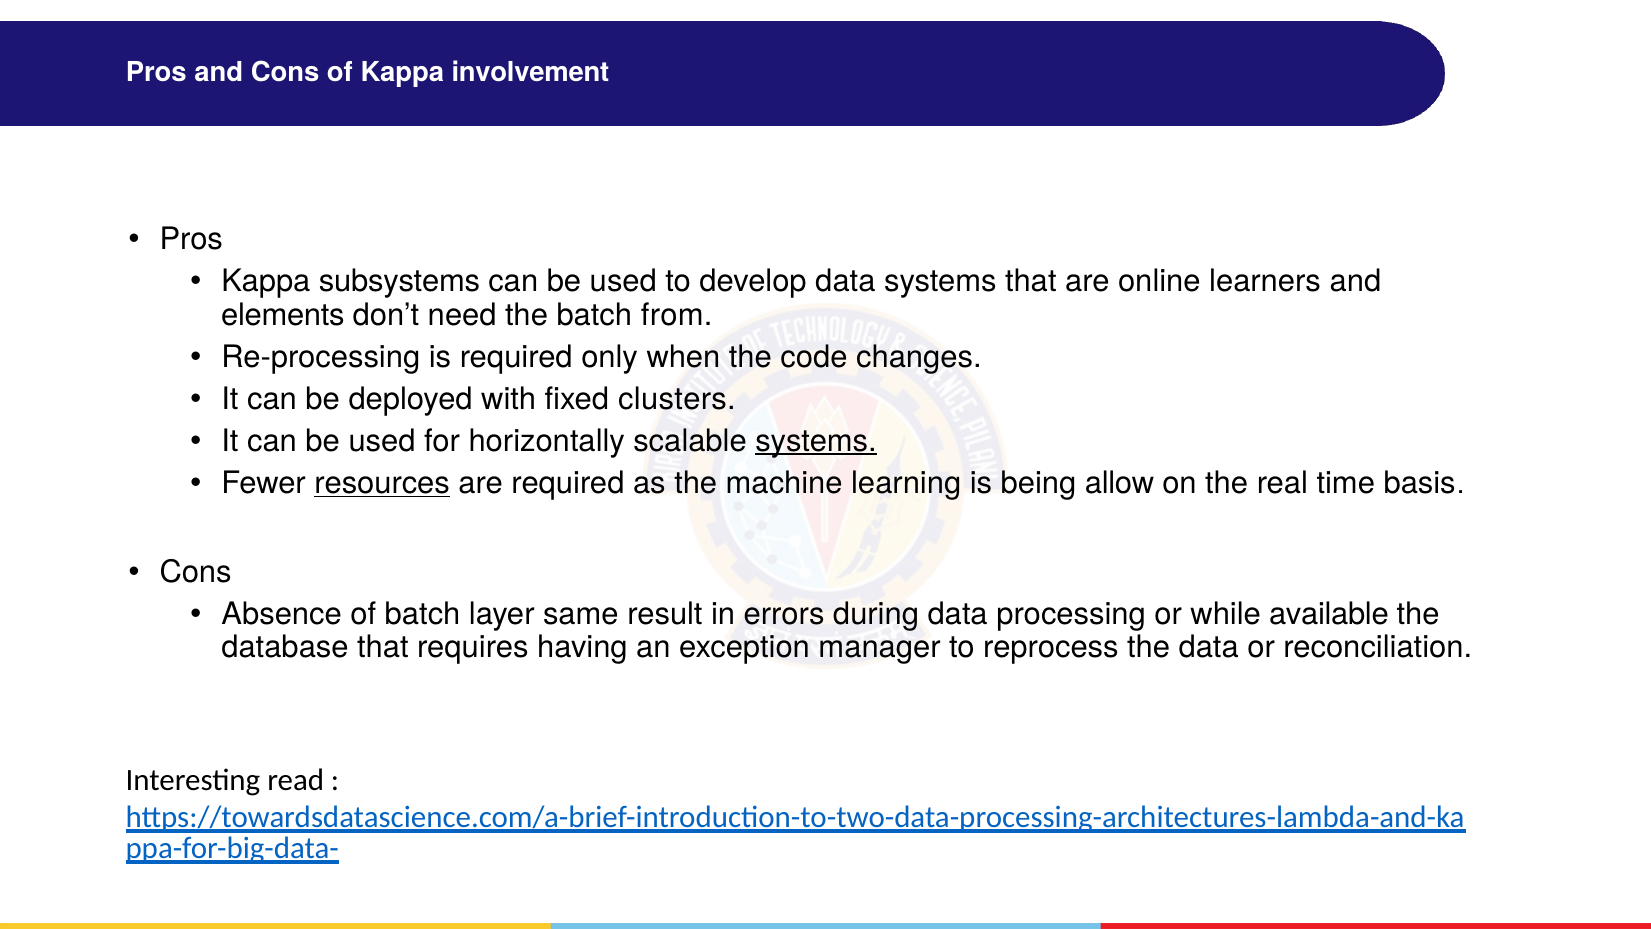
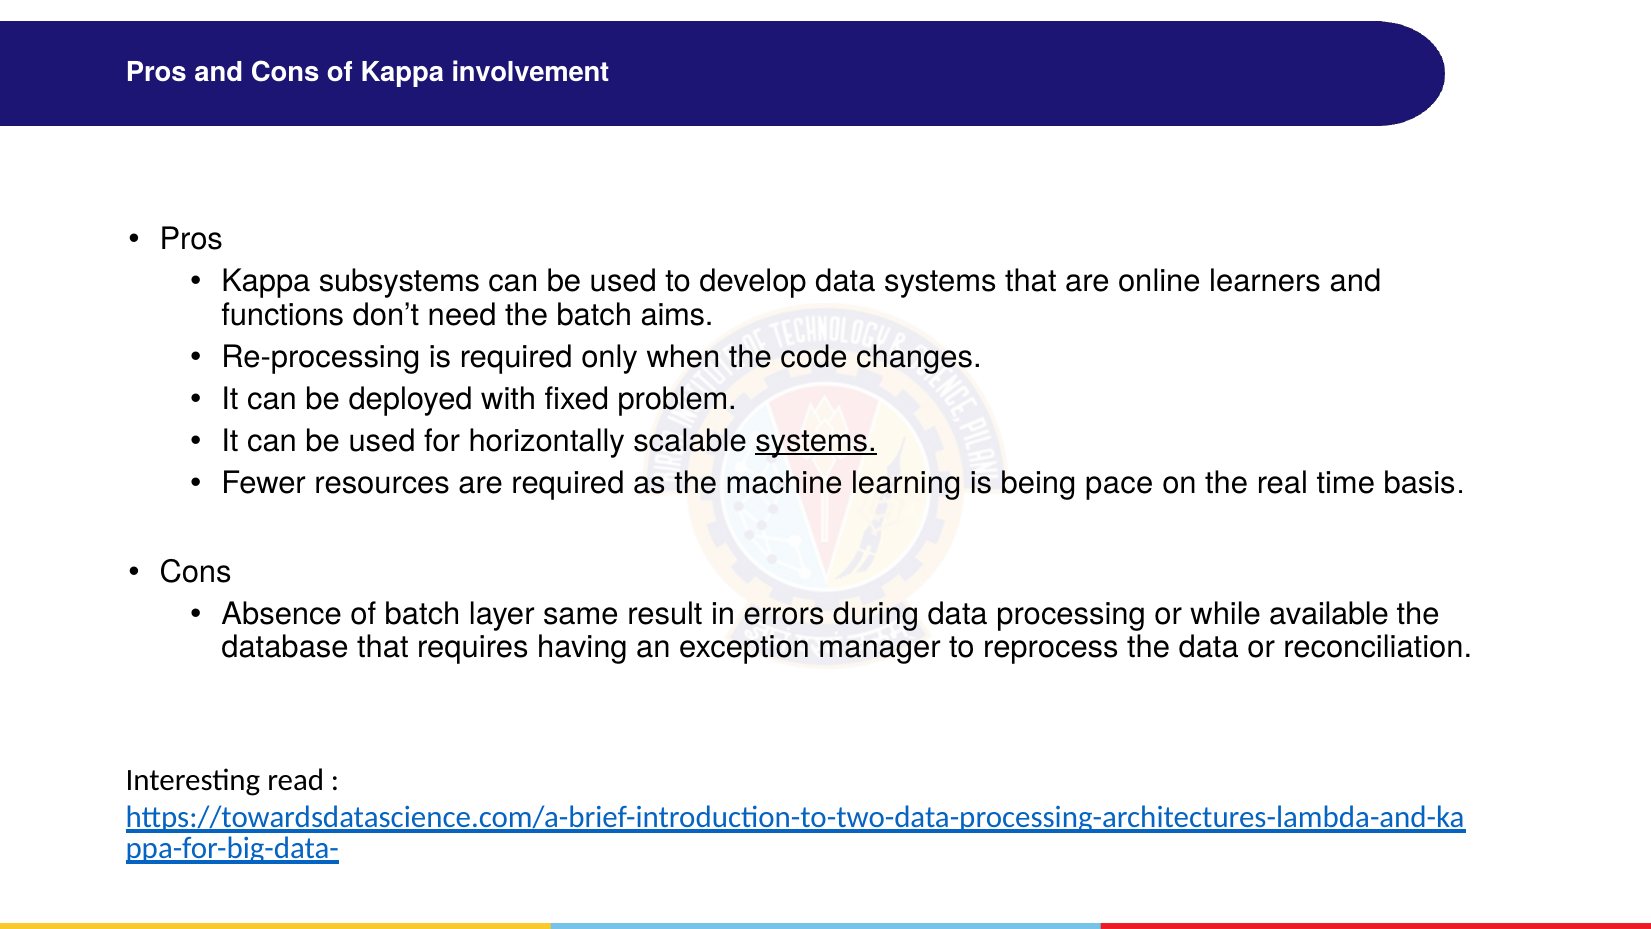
elements: elements -> functions
from: from -> aims
clusters: clusters -> problem
resources underline: present -> none
allow: allow -> pace
